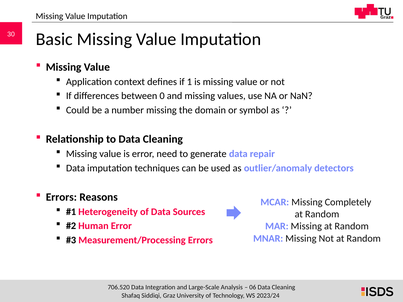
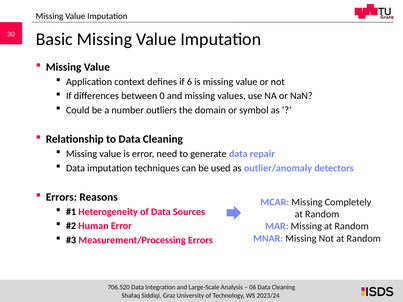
1: 1 -> 6
number missing: missing -> outliers
